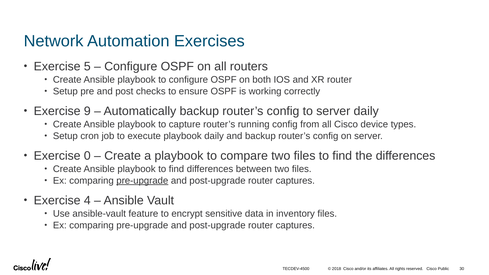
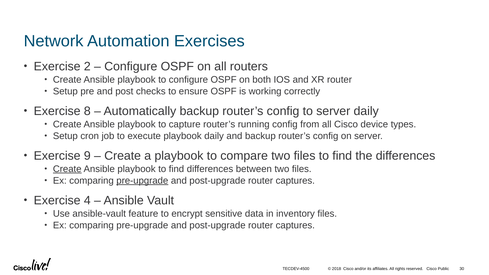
5: 5 -> 2
9: 9 -> 8
0: 0 -> 9
Create at (67, 169) underline: none -> present
